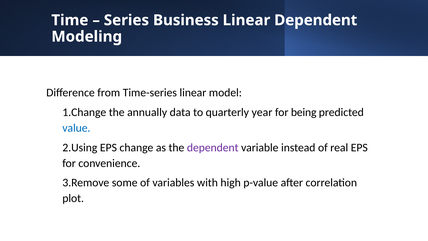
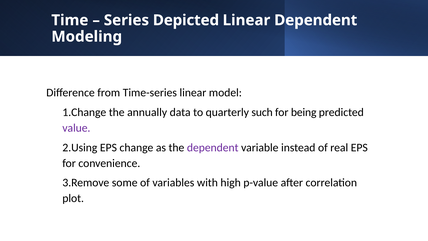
Business: Business -> Depicted
year: year -> such
value colour: blue -> purple
